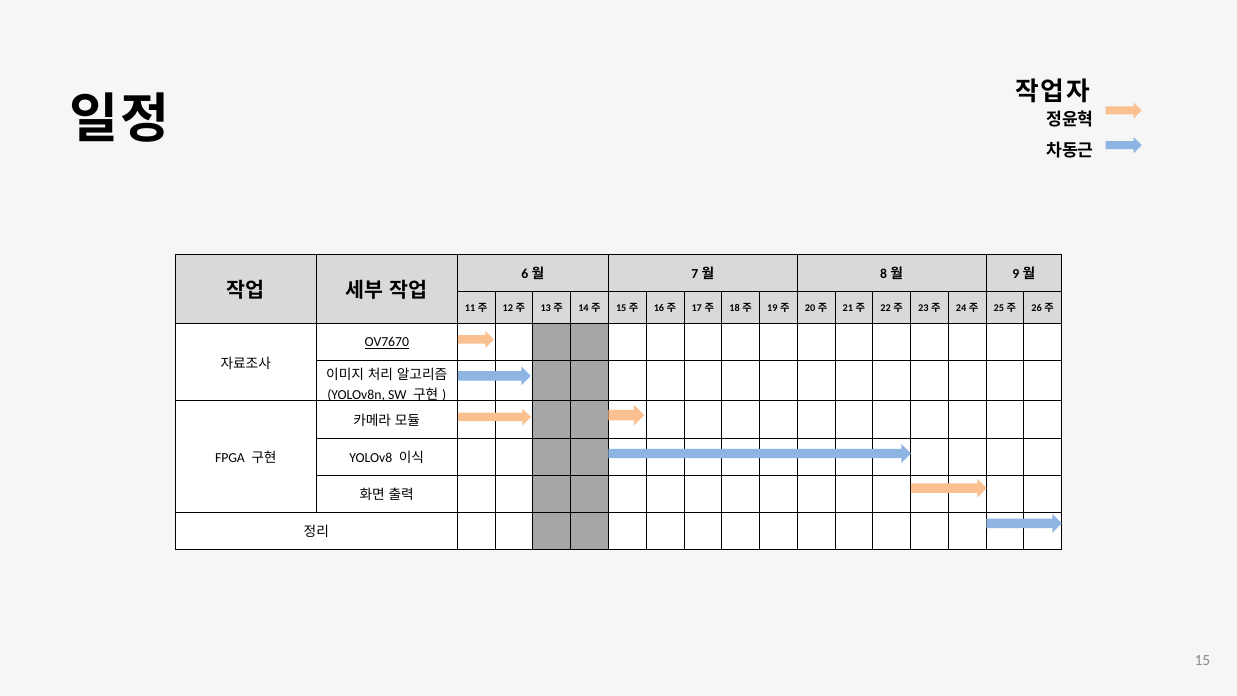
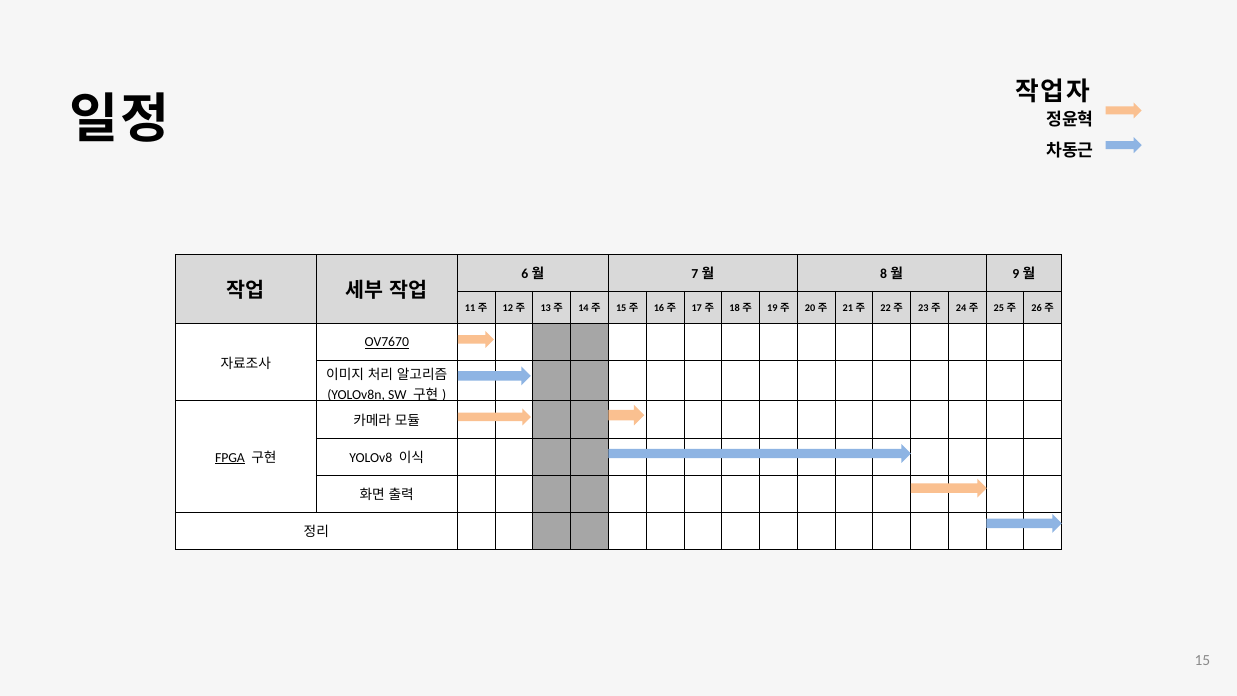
FPGA underline: none -> present
